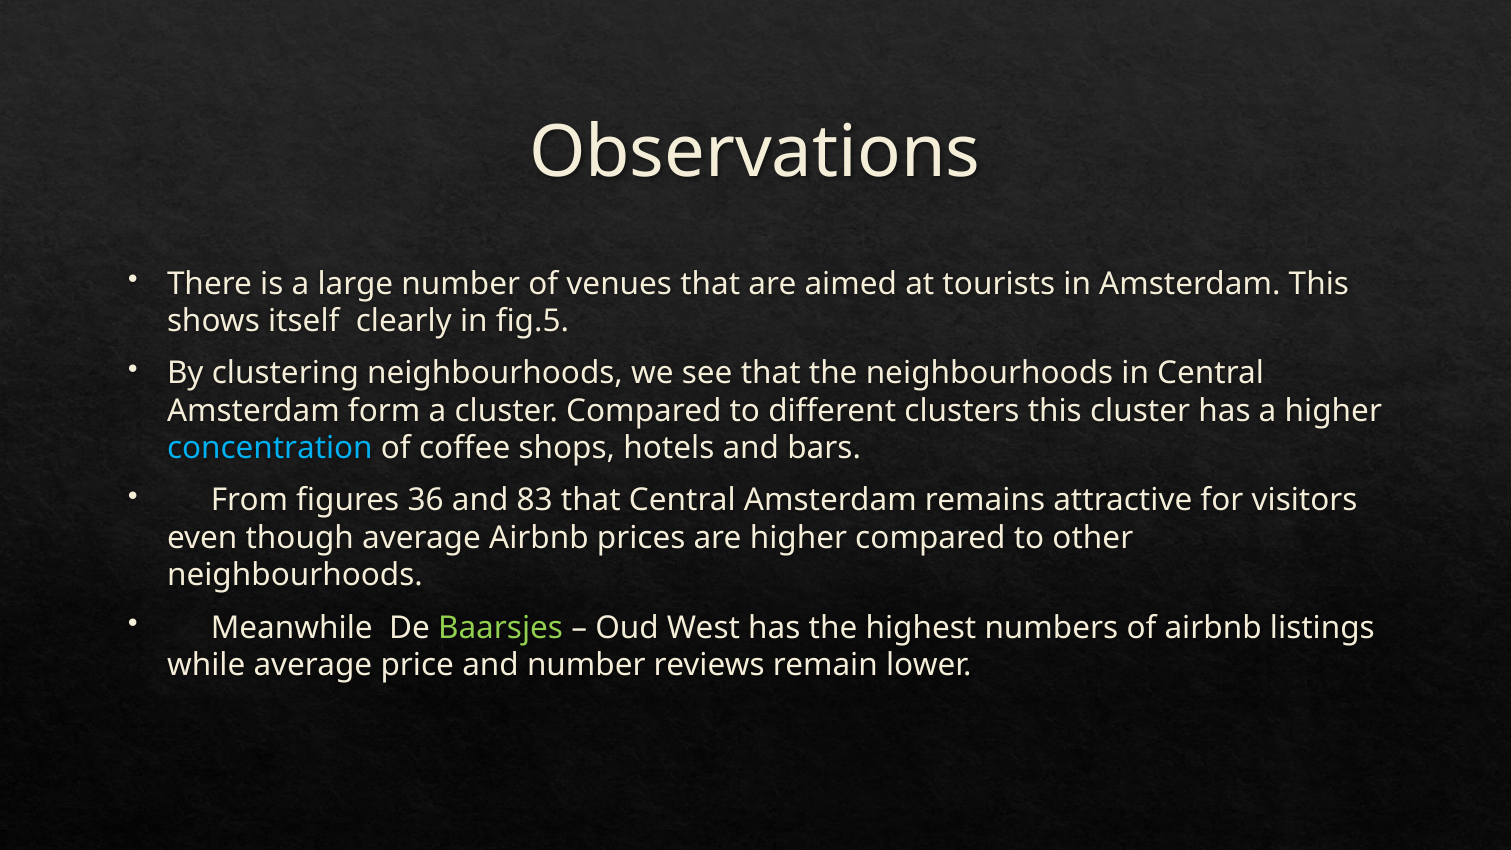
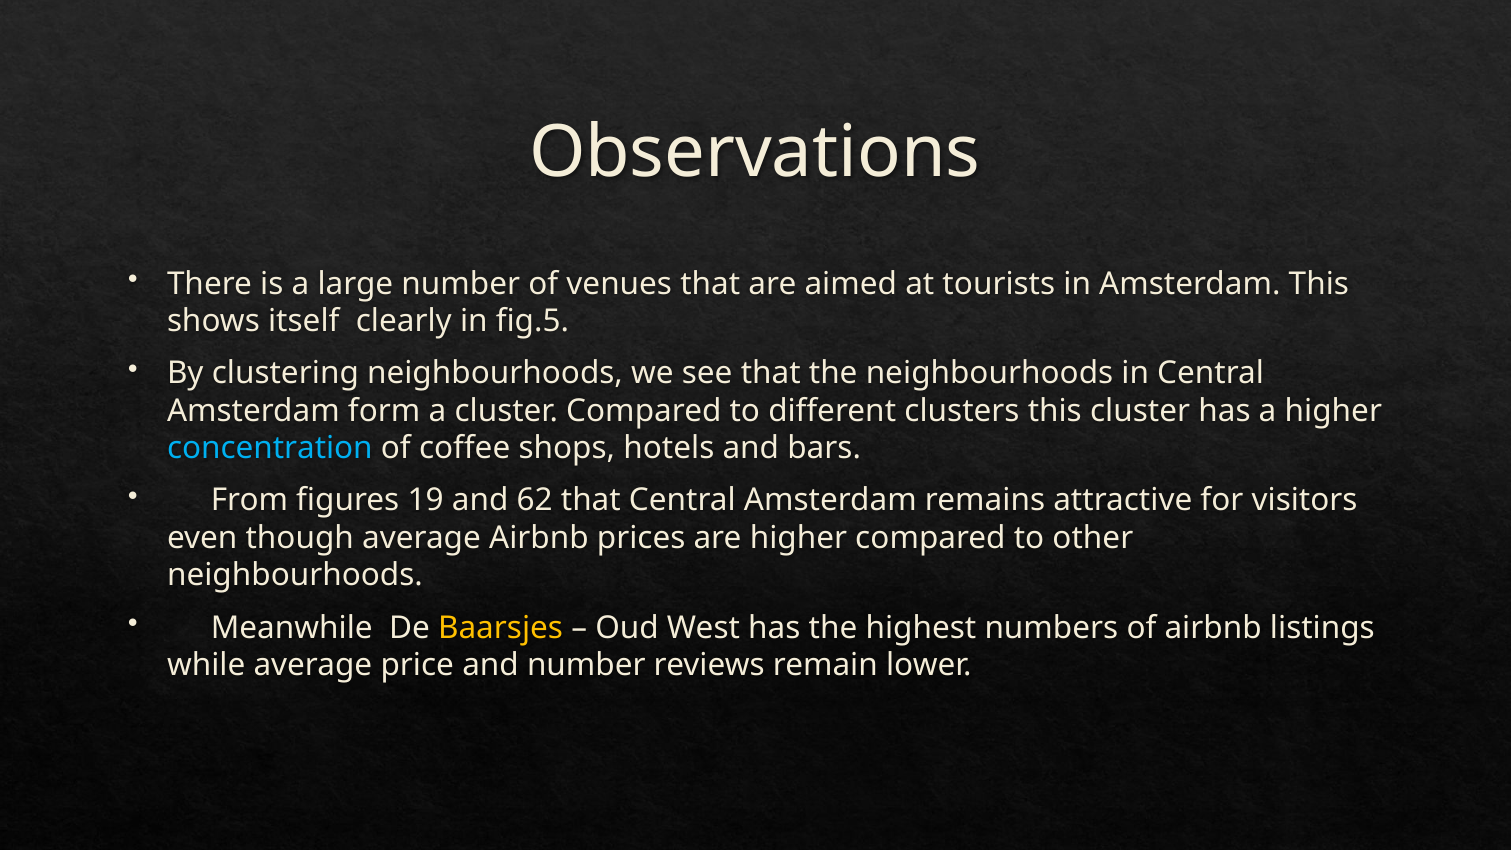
36: 36 -> 19
83: 83 -> 62
Baarsjes colour: light green -> yellow
